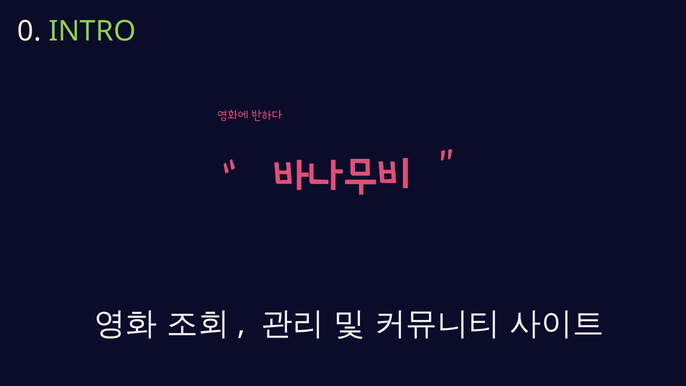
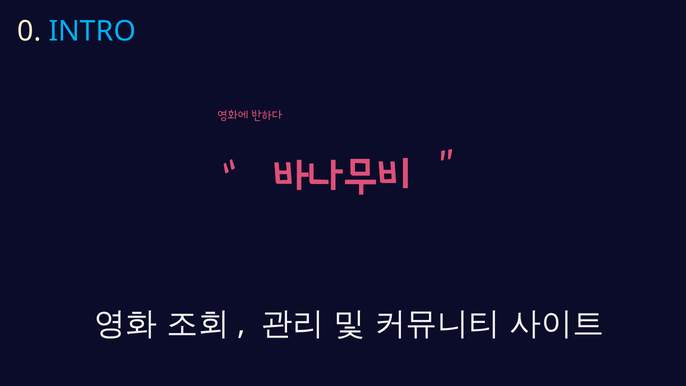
INTRO colour: light green -> light blue
